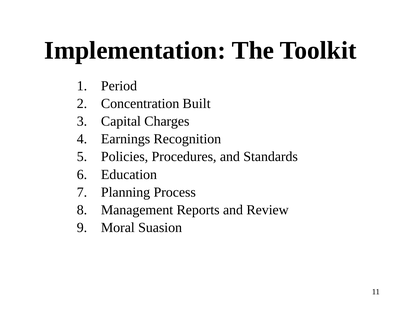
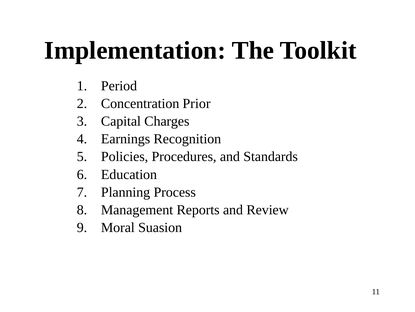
Built: Built -> Prior
